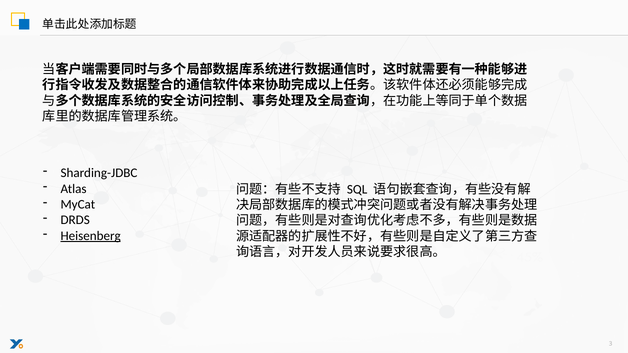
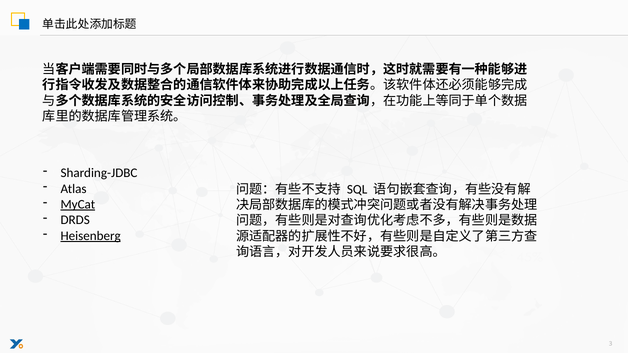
MyCat underline: none -> present
